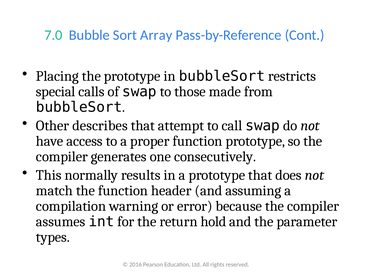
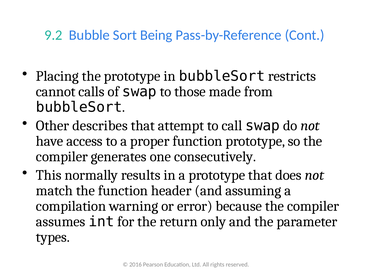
7.0: 7.0 -> 9.2
Array: Array -> Being
special: special -> cannot
hold: hold -> only
